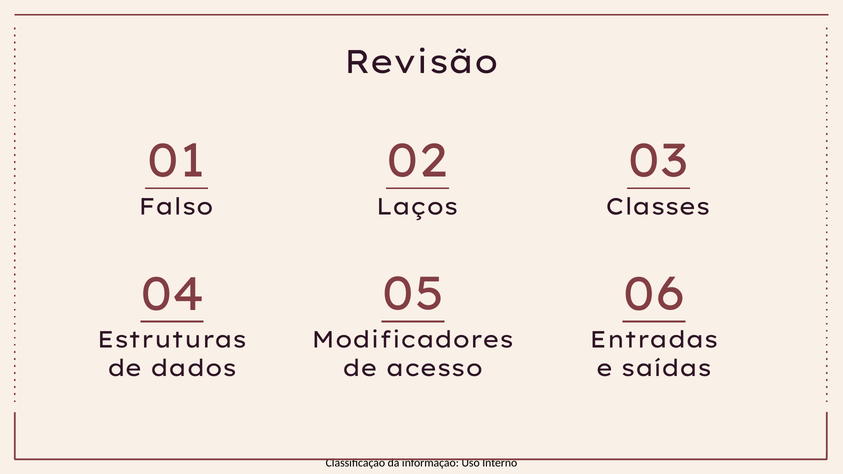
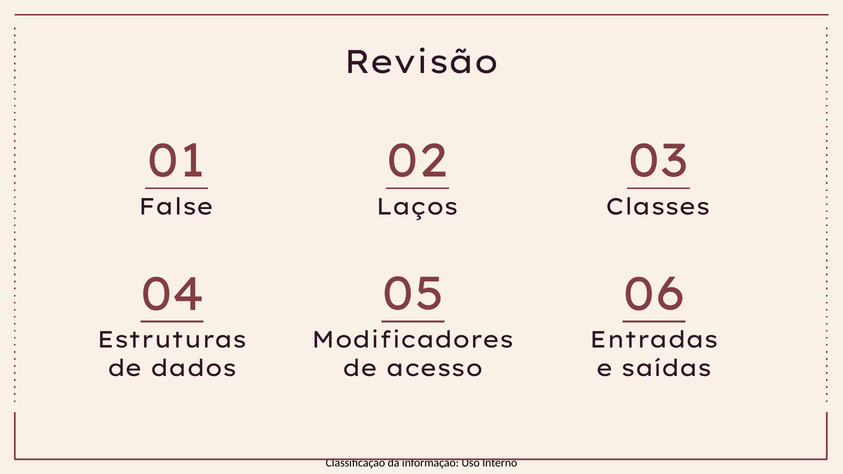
Falso: Falso -> False
